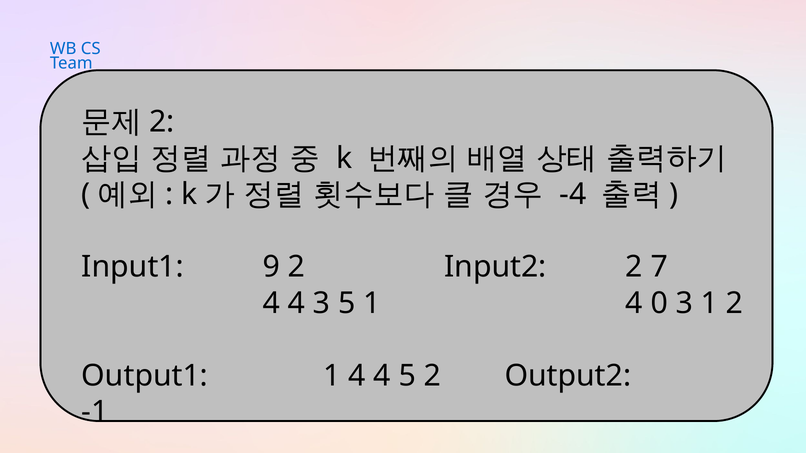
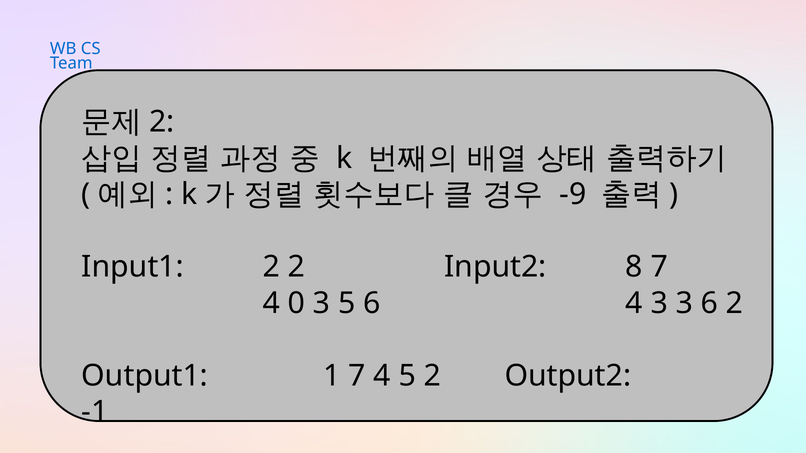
-4: -4 -> -9
Input1 9: 9 -> 2
Input2 2: 2 -> 8
4 at (296, 303): 4 -> 0
5 1: 1 -> 6
4 0: 0 -> 3
3 1: 1 -> 6
Output1 1 4: 4 -> 7
